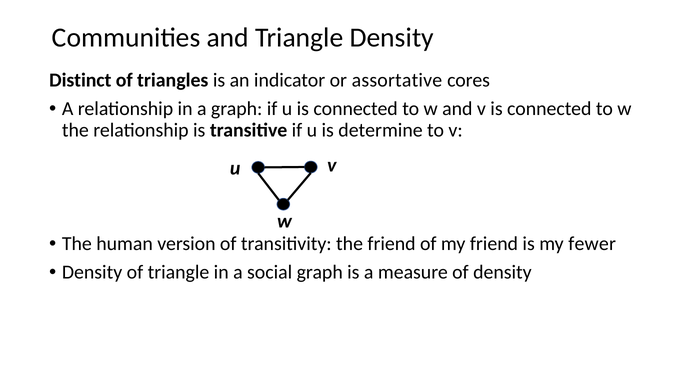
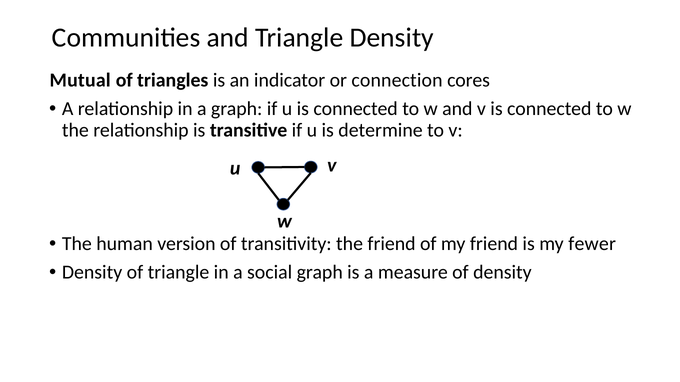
Distinct: Distinct -> Mutual
assortative: assortative -> connection
